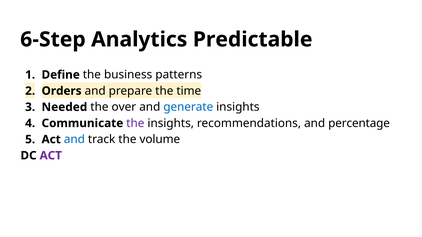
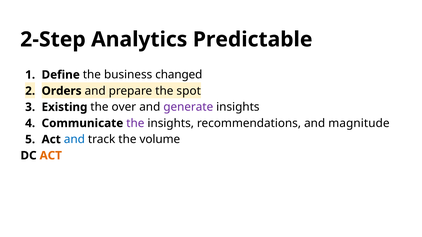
6-Step: 6-Step -> 2-Step
patterns: patterns -> changed
time: time -> spot
Needed: Needed -> Existing
generate colour: blue -> purple
percentage: percentage -> magnitude
ACT at (51, 156) colour: purple -> orange
